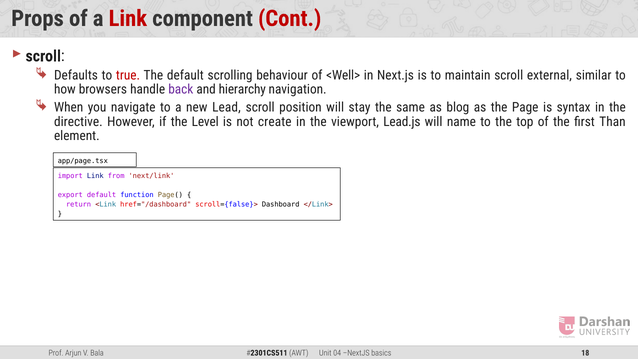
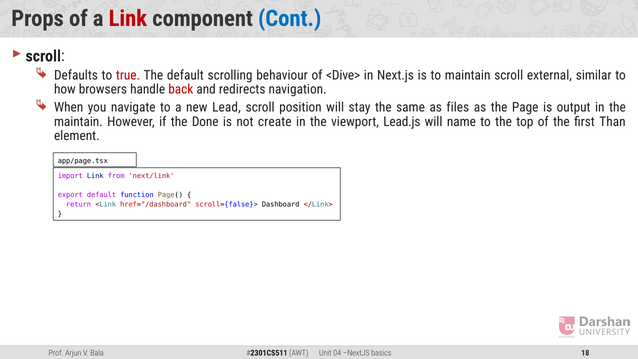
Cont colour: red -> blue
<Well>: <Well> -> <Dive>
back colour: purple -> red
hierarchy: hierarchy -> redirects
blog: blog -> files
syntax: syntax -> output
directive at (78, 122): directive -> maintain
Level: Level -> Done
